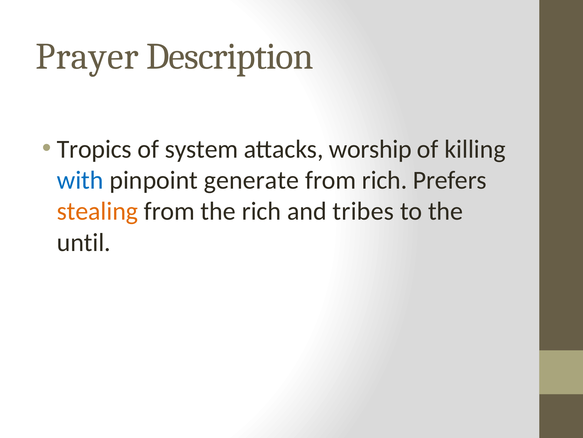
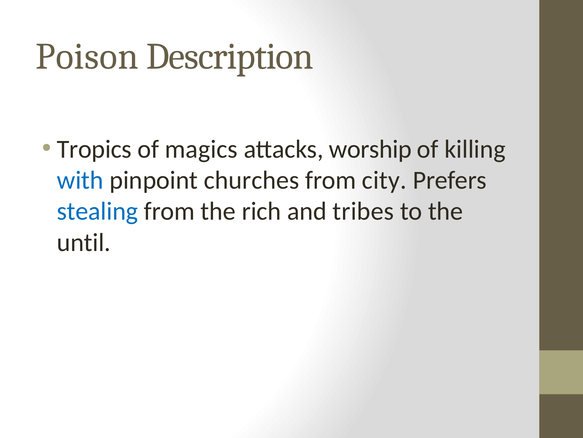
Prayer: Prayer -> Poison
system: system -> magics
generate: generate -> churches
from rich: rich -> city
stealing colour: orange -> blue
